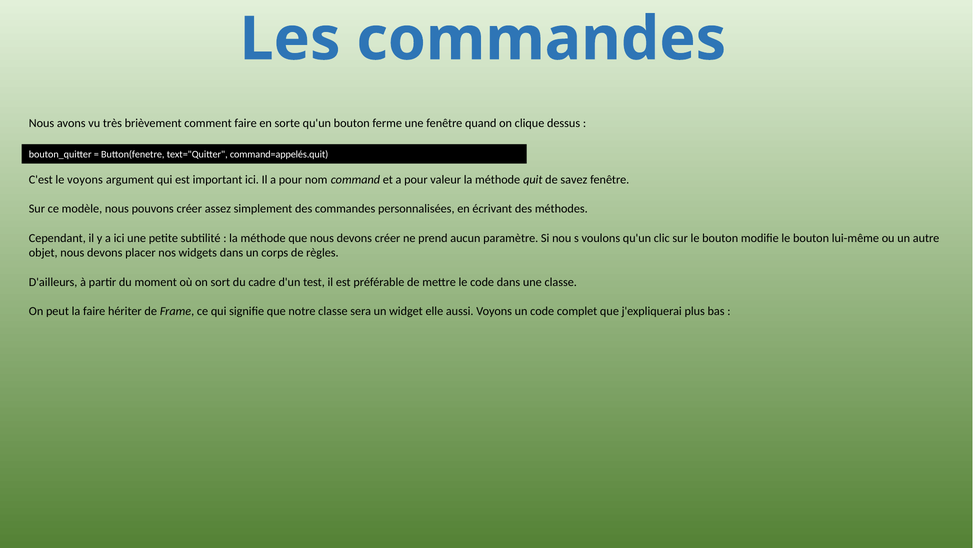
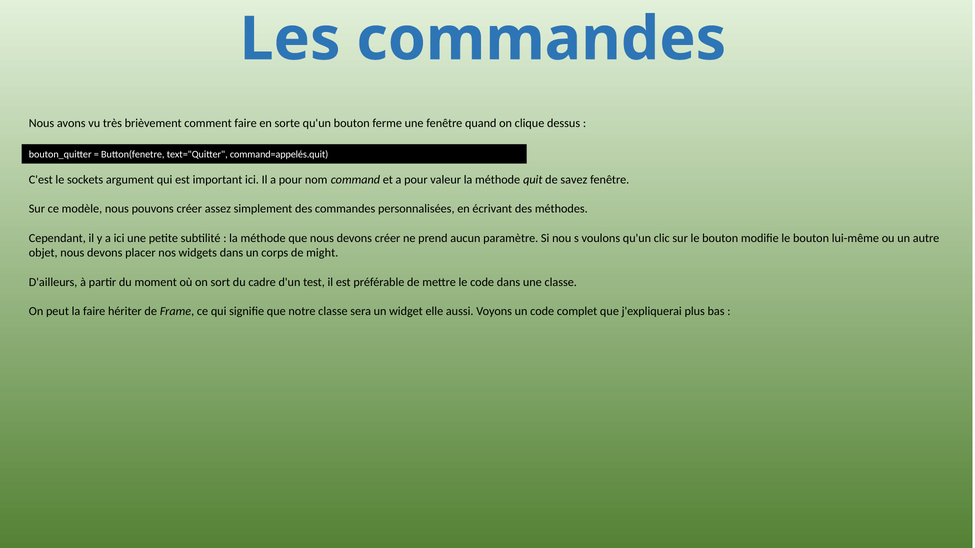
le voyons: voyons -> sockets
règles: règles -> might
